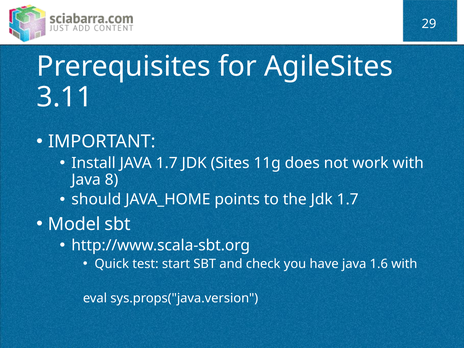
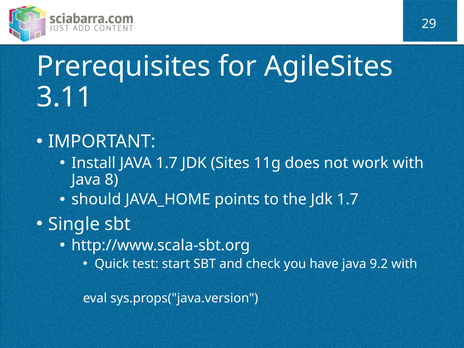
Model: Model -> Single
1.6: 1.6 -> 9.2
